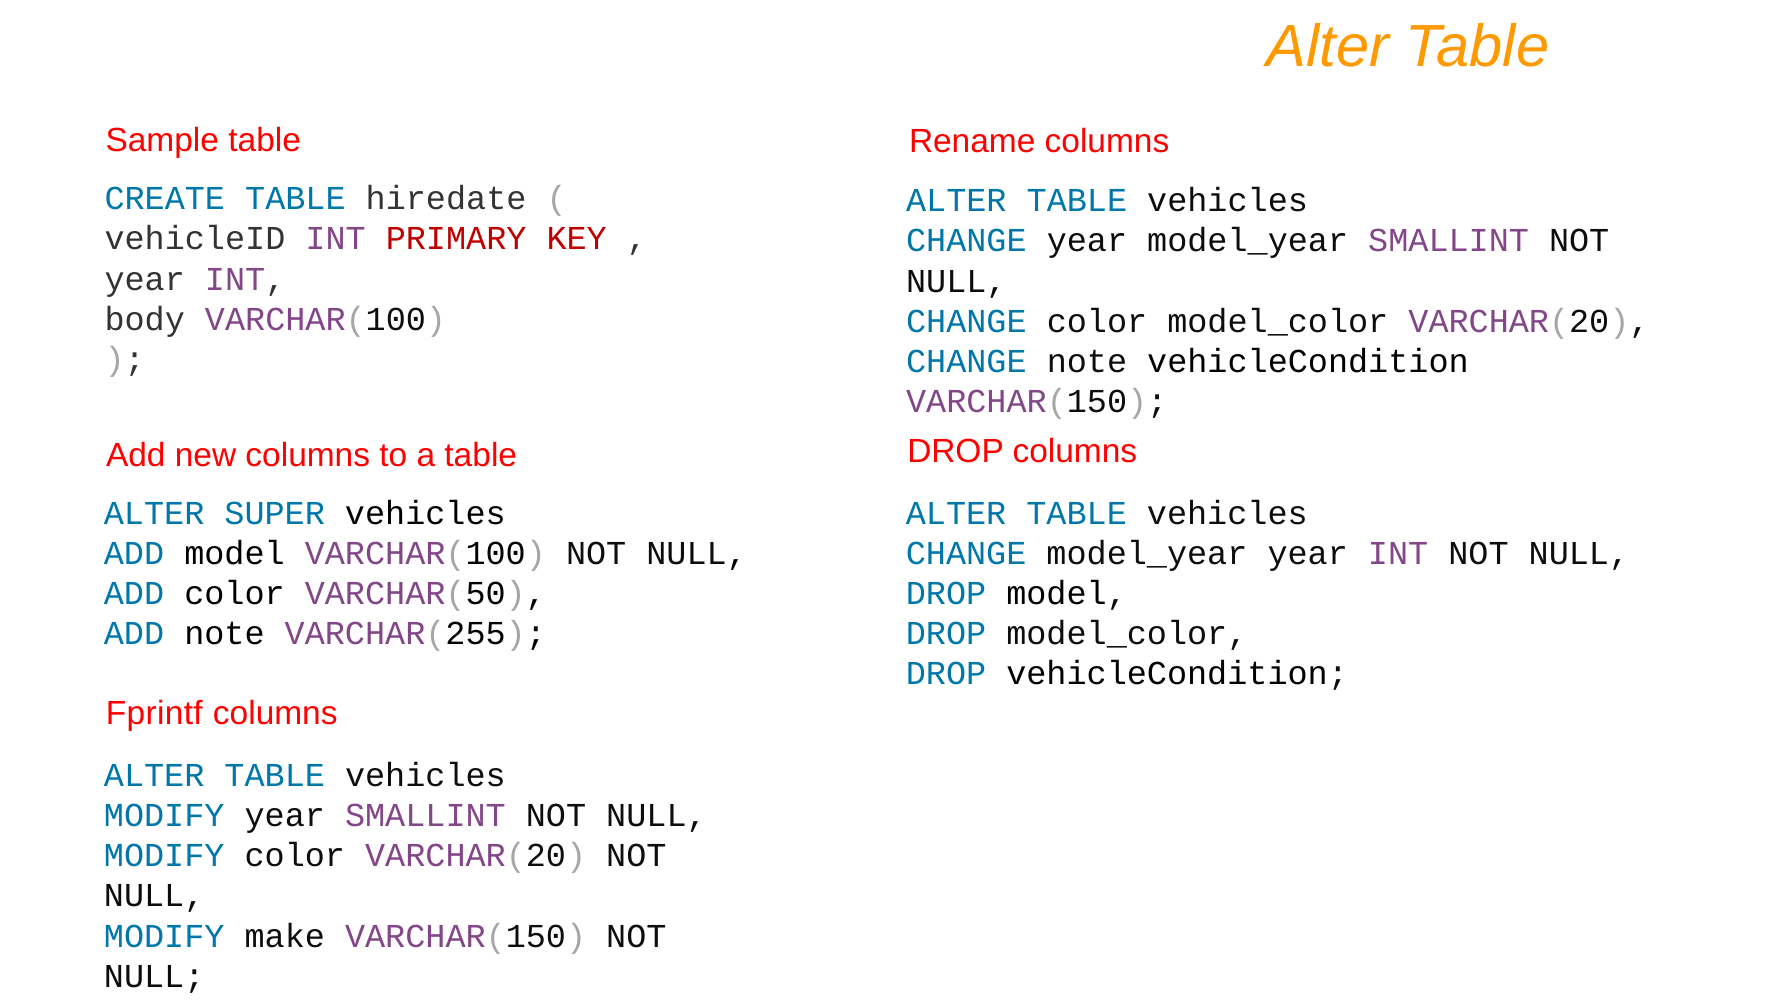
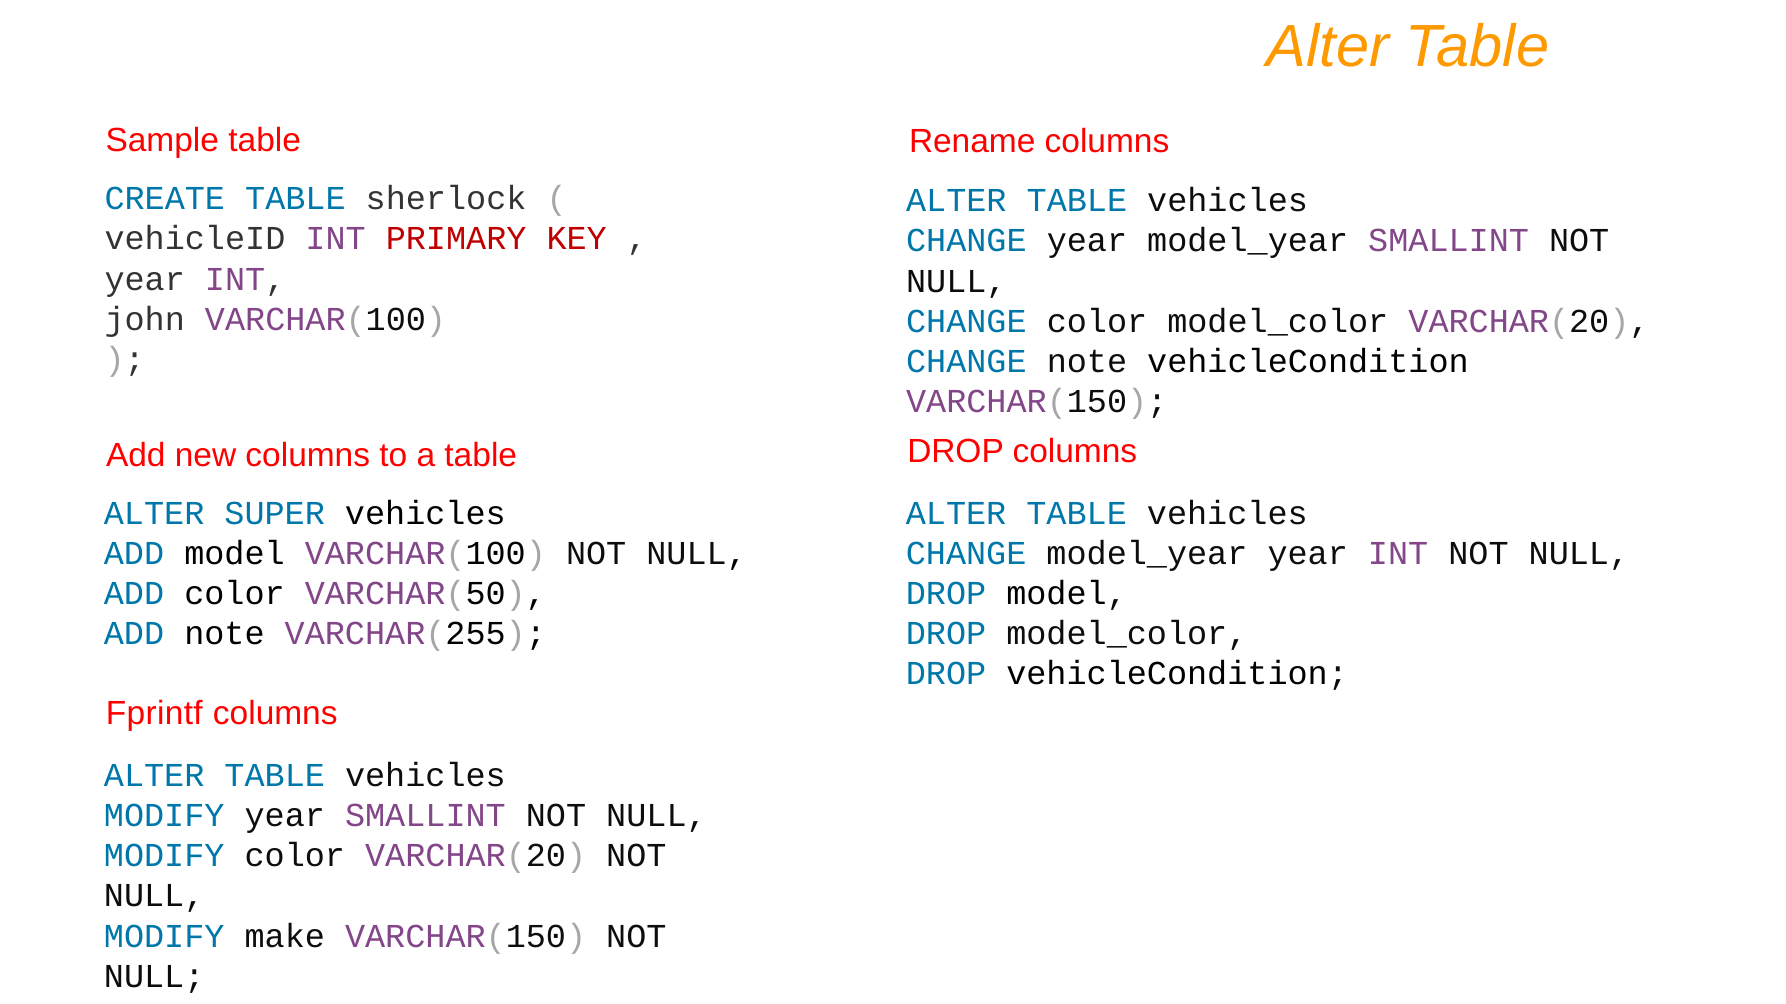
hiredate: hiredate -> sherlock
body: body -> john
